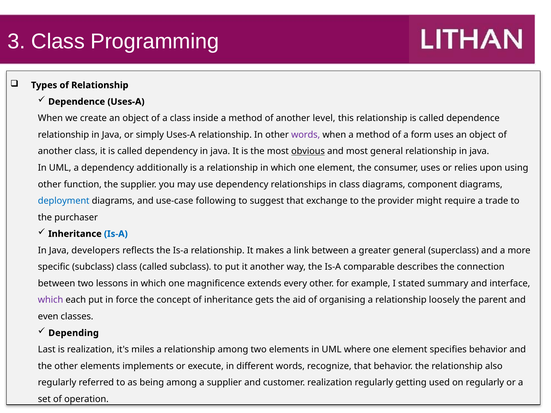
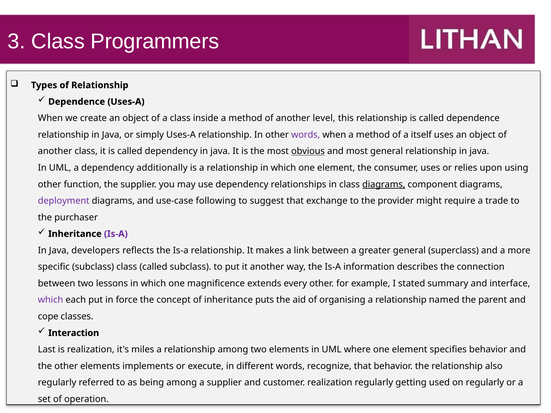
Programming: Programming -> Programmers
form: form -> itself
diagrams at (384, 184) underline: none -> present
deployment colour: blue -> purple
Is-A at (116, 234) colour: blue -> purple
comparable: comparable -> information
gets: gets -> puts
loosely: loosely -> named
even: even -> cope
Depending: Depending -> Interaction
